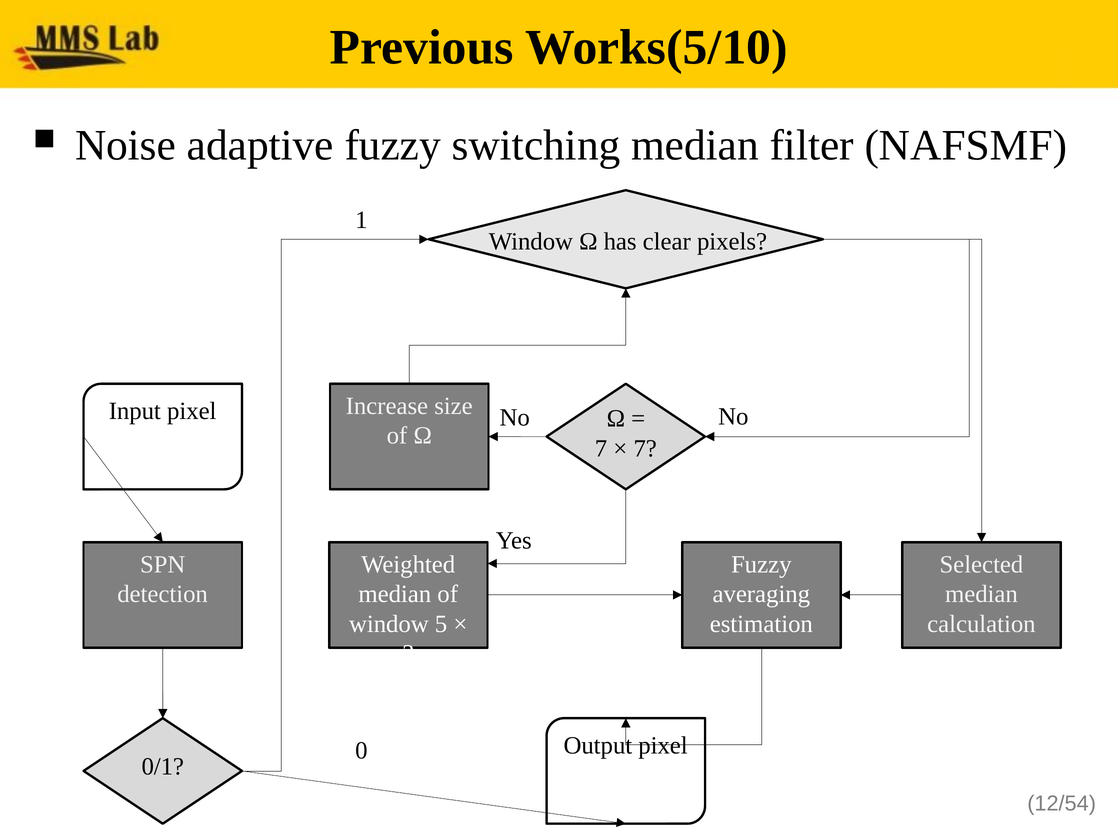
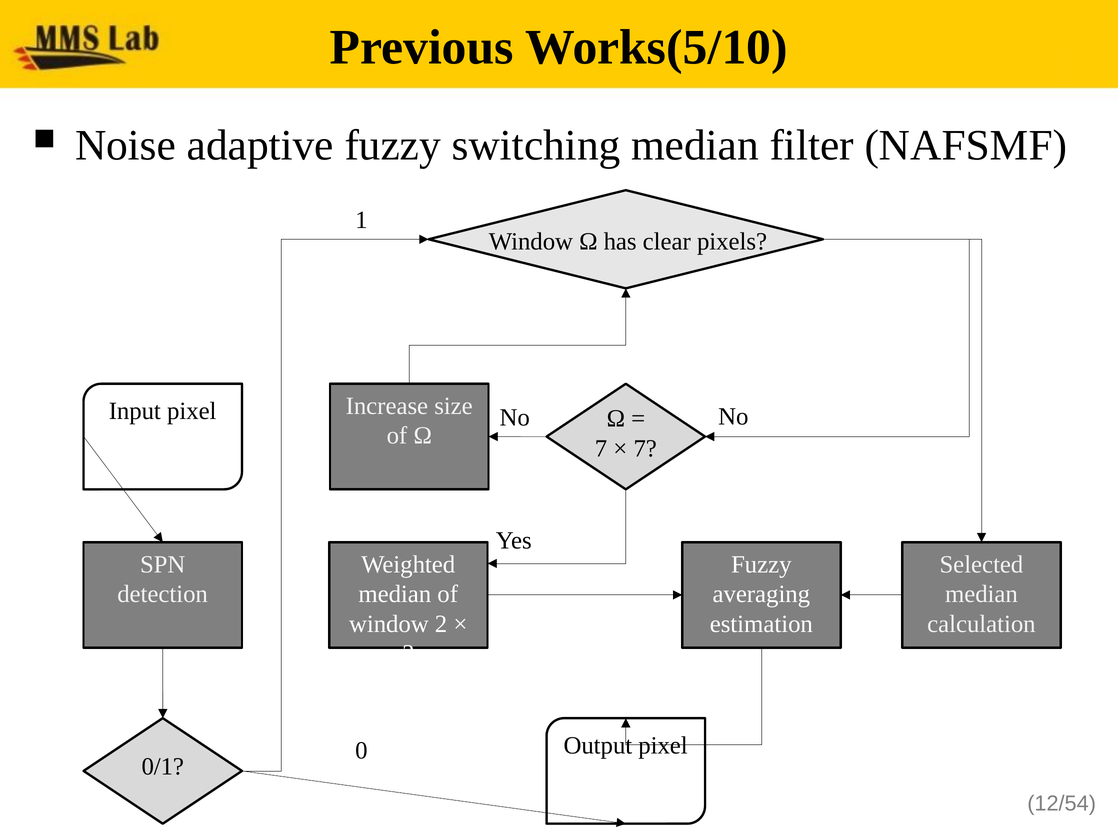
5: 5 -> 2
